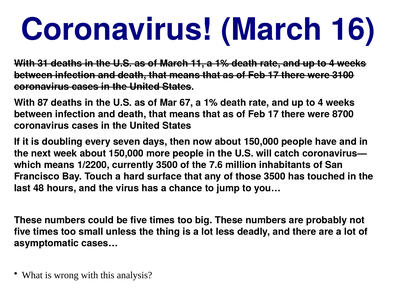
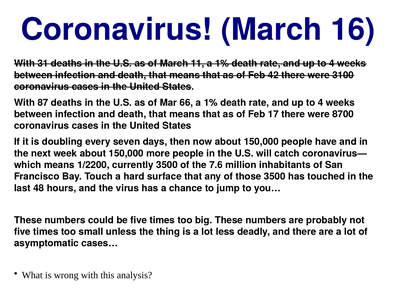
17 at (273, 75): 17 -> 42
67: 67 -> 66
